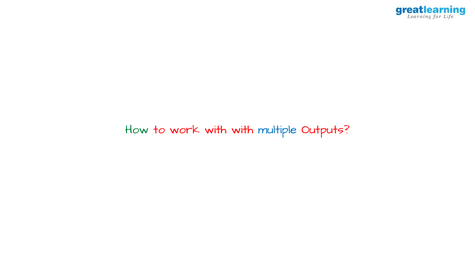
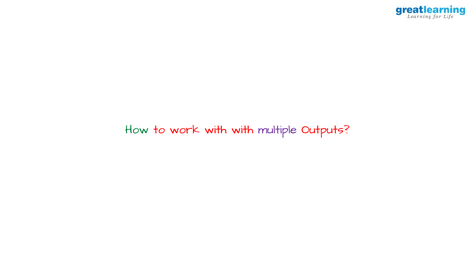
multiple colour: blue -> purple
